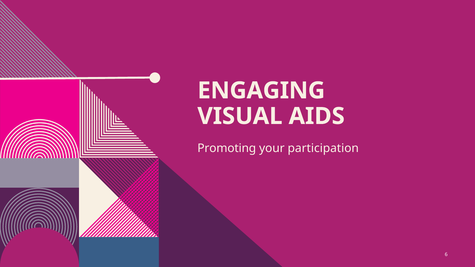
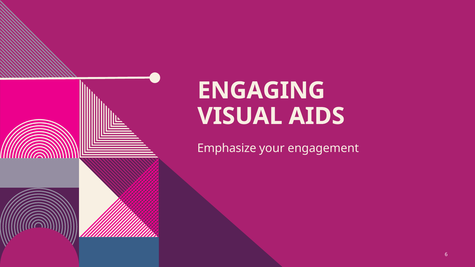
Promoting: Promoting -> Emphasize
participation: participation -> engagement
